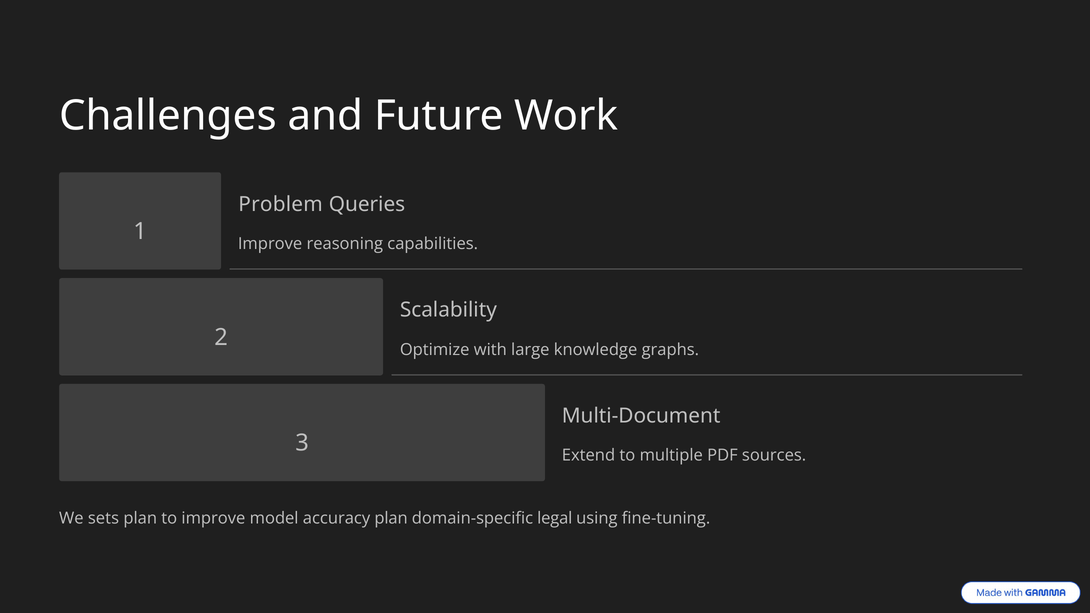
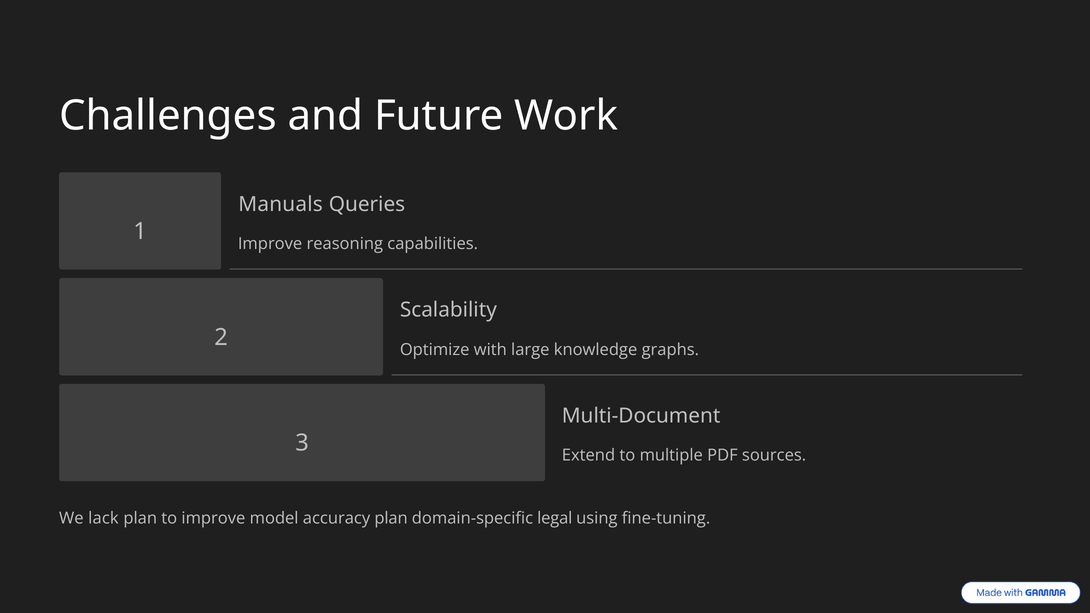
Problem: Problem -> Manuals
sets: sets -> lack
